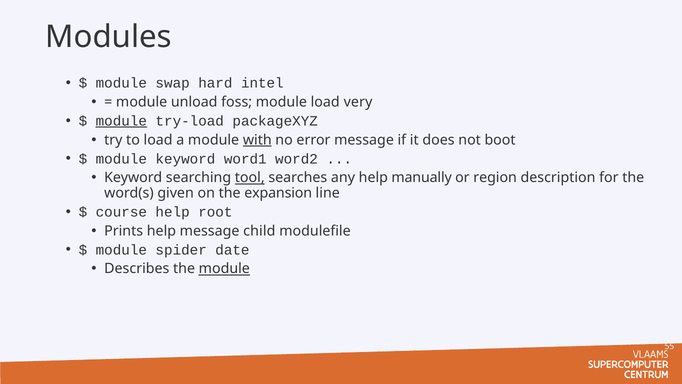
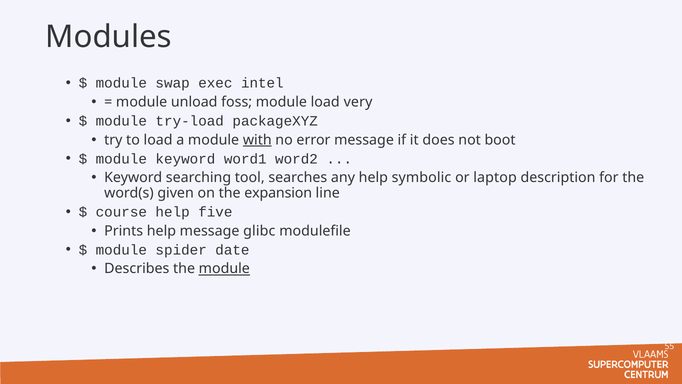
hard: hard -> exec
module at (121, 121) underline: present -> none
tool underline: present -> none
manually: manually -> symbolic
region: region -> laptop
root: root -> five
child: child -> glibc
